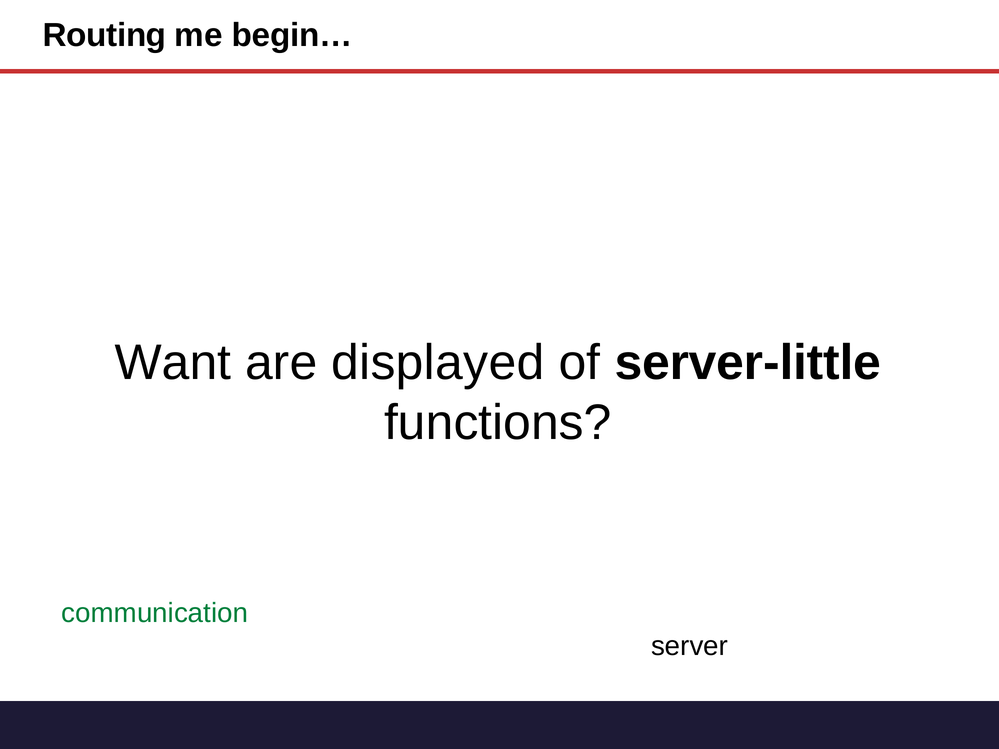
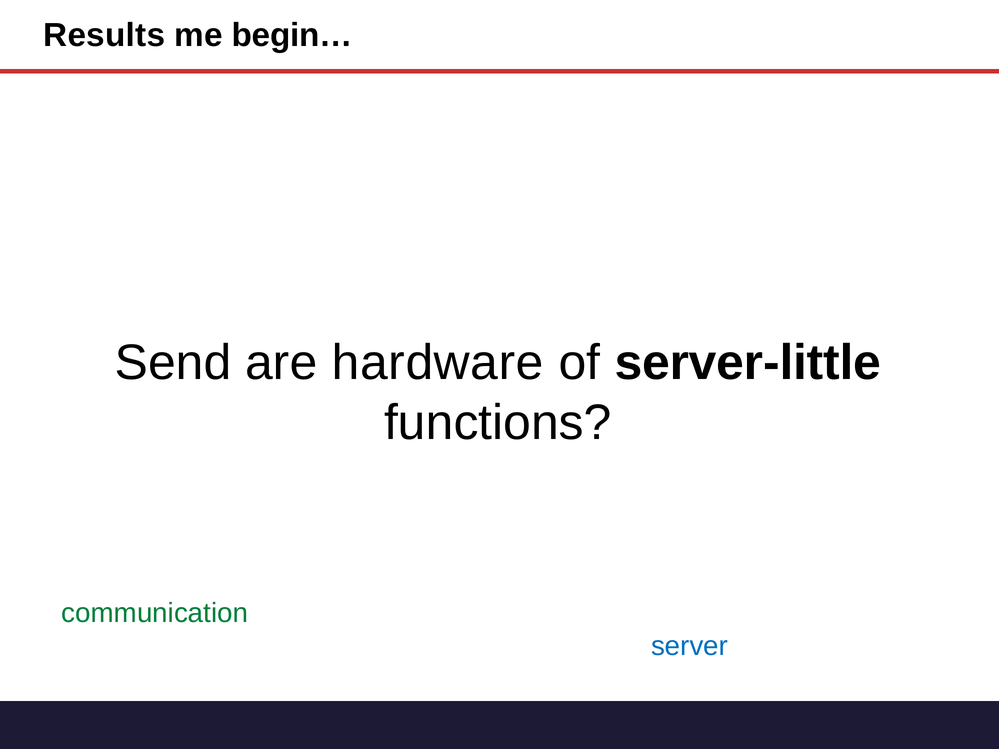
Routing: Routing -> Results
Want: Want -> Send
are displayed: displayed -> hardware
server colour: black -> blue
